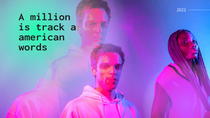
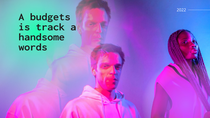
million: million -> budgets
american: american -> handsome
